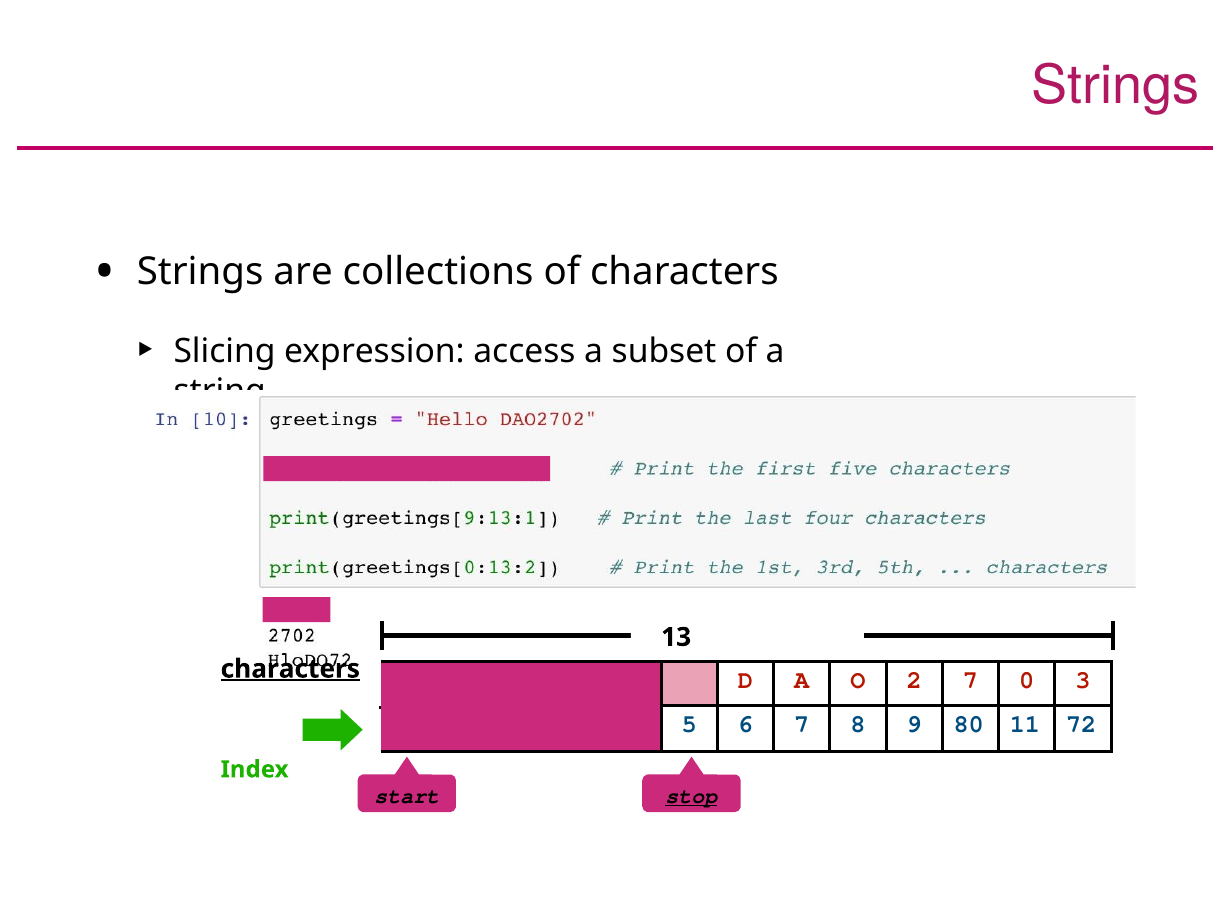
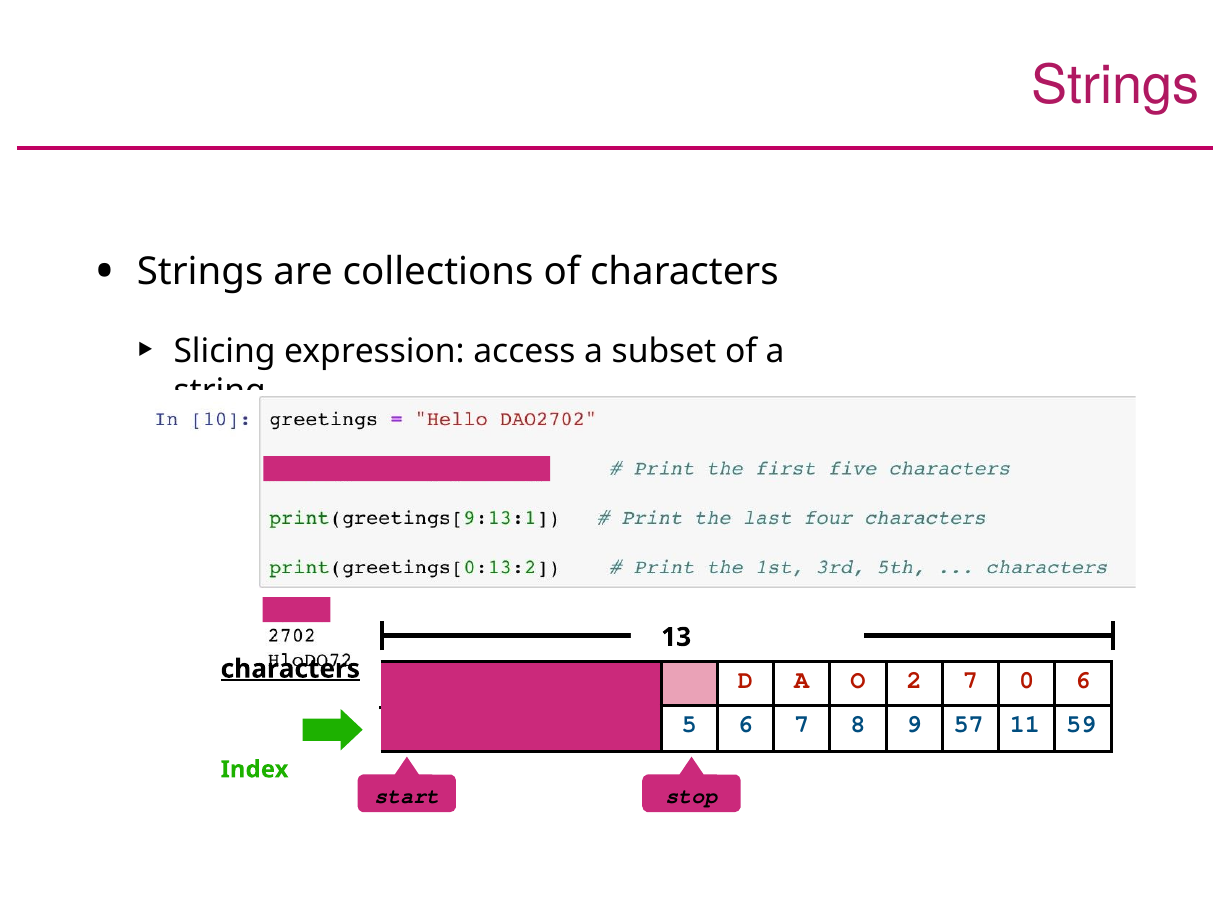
0 3: 3 -> 6
80: 80 -> 57
72: 72 -> 59
stop underline: present -> none
